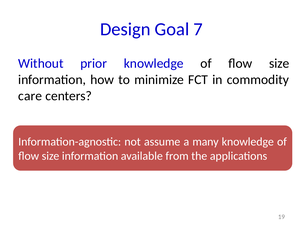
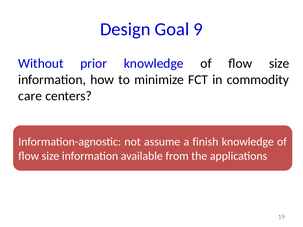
7: 7 -> 9
many: many -> finish
